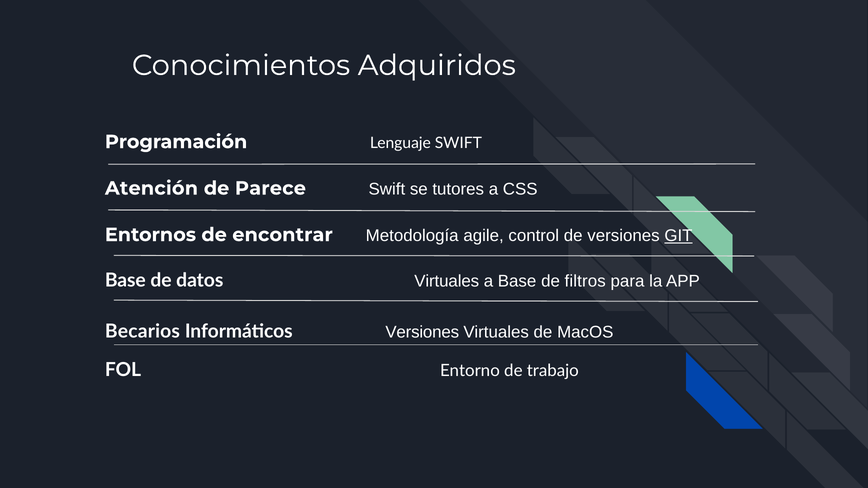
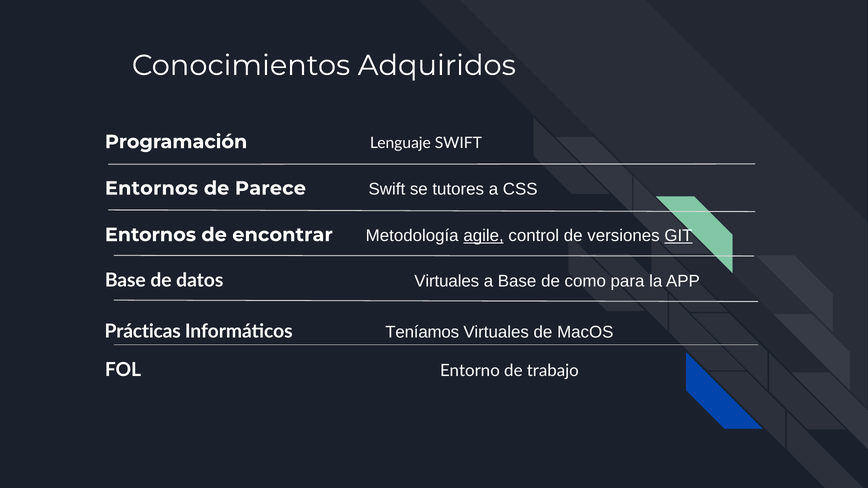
Atención at (152, 188): Atención -> Entornos
agile underline: none -> present
filtros: filtros -> como
Becarios: Becarios -> Prácticas
Informáticos Versiones: Versiones -> Teníamos
